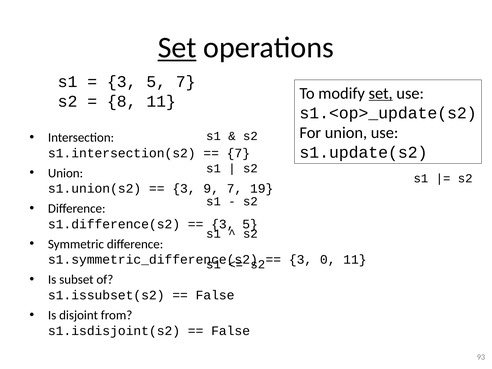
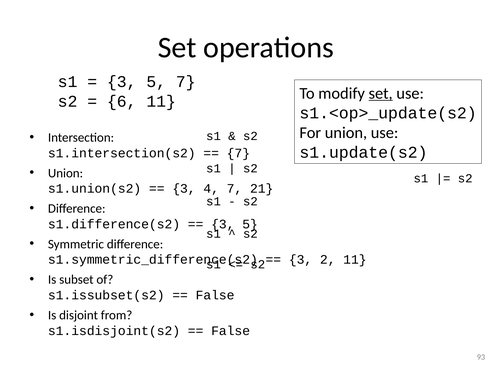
Set at (177, 48) underline: present -> none
8: 8 -> 6
9: 9 -> 4
19: 19 -> 21
0: 0 -> 2
